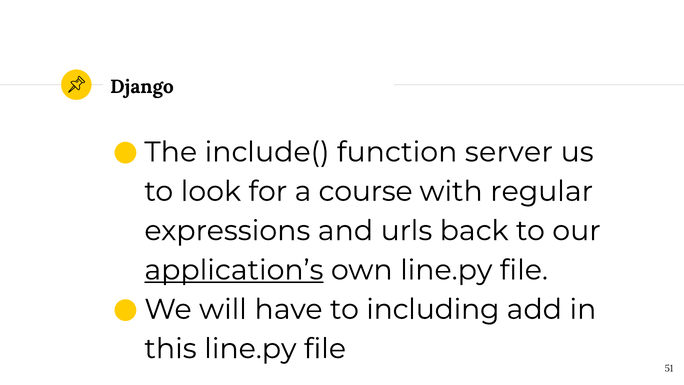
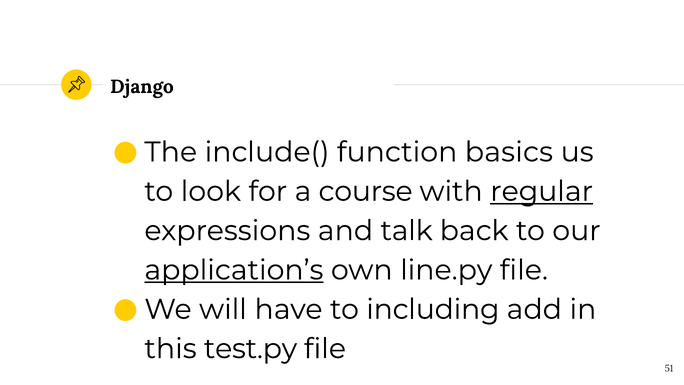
server: server -> basics
regular underline: none -> present
urls: urls -> talk
this line.py: line.py -> test.py
